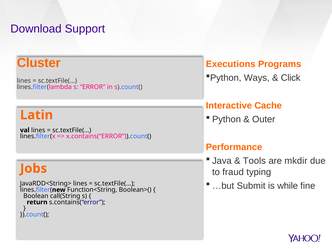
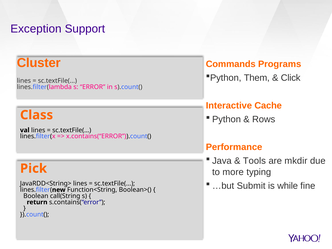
Download: Download -> Exception
Executions: Executions -> Commands
Ways: Ways -> Them
Latin: Latin -> Class
Outer: Outer -> Rows
Jobs: Jobs -> Pick
fraud: fraud -> more
